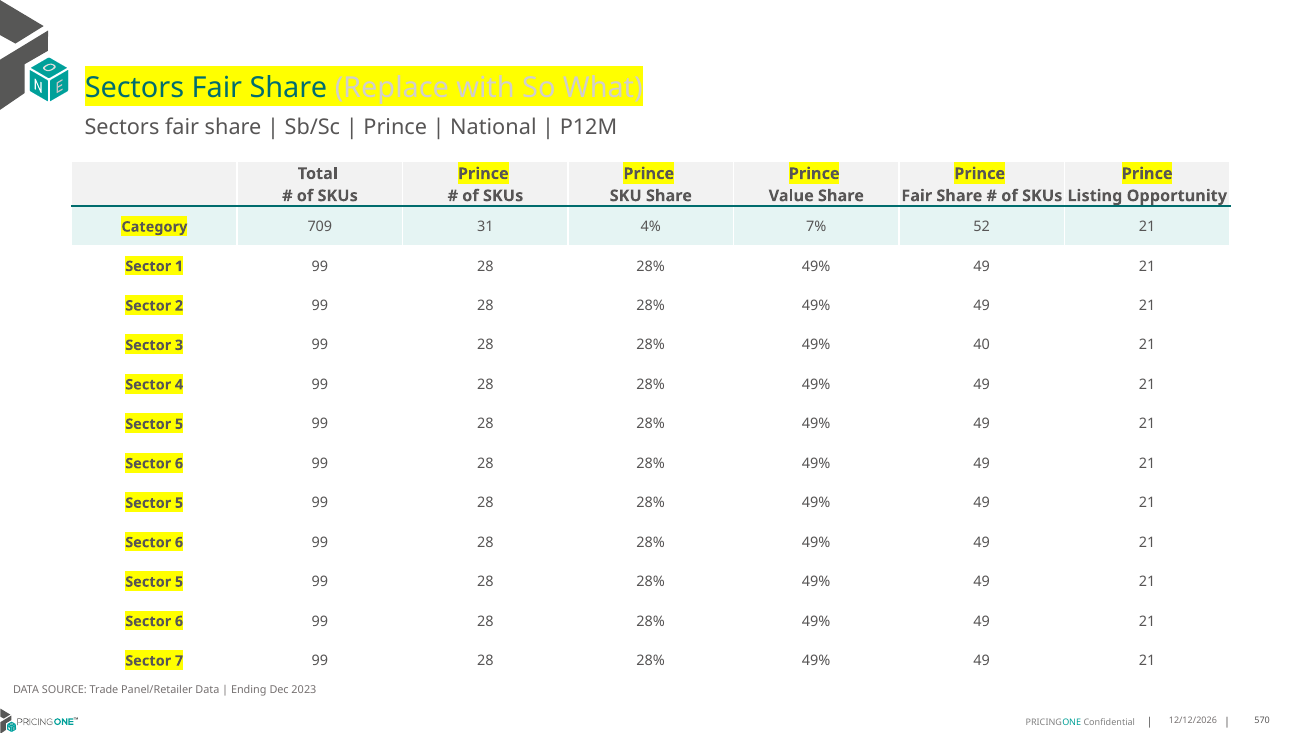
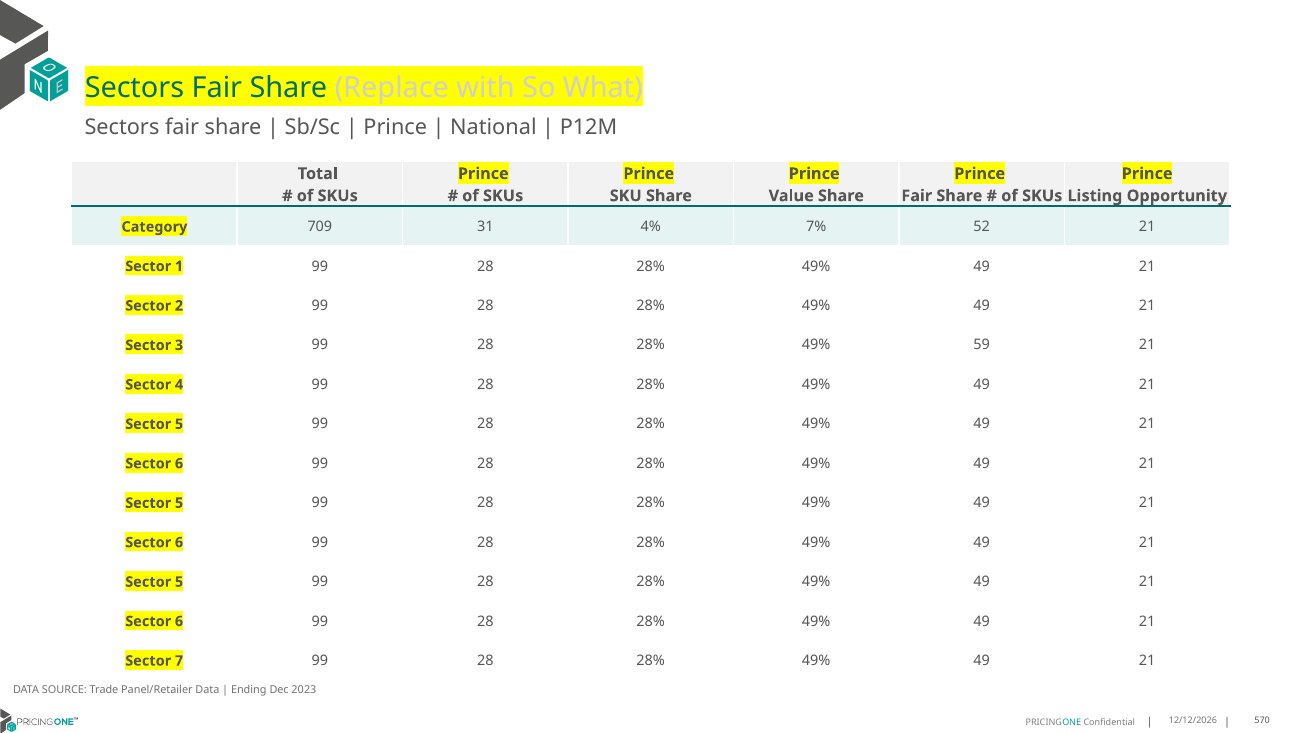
40: 40 -> 59
